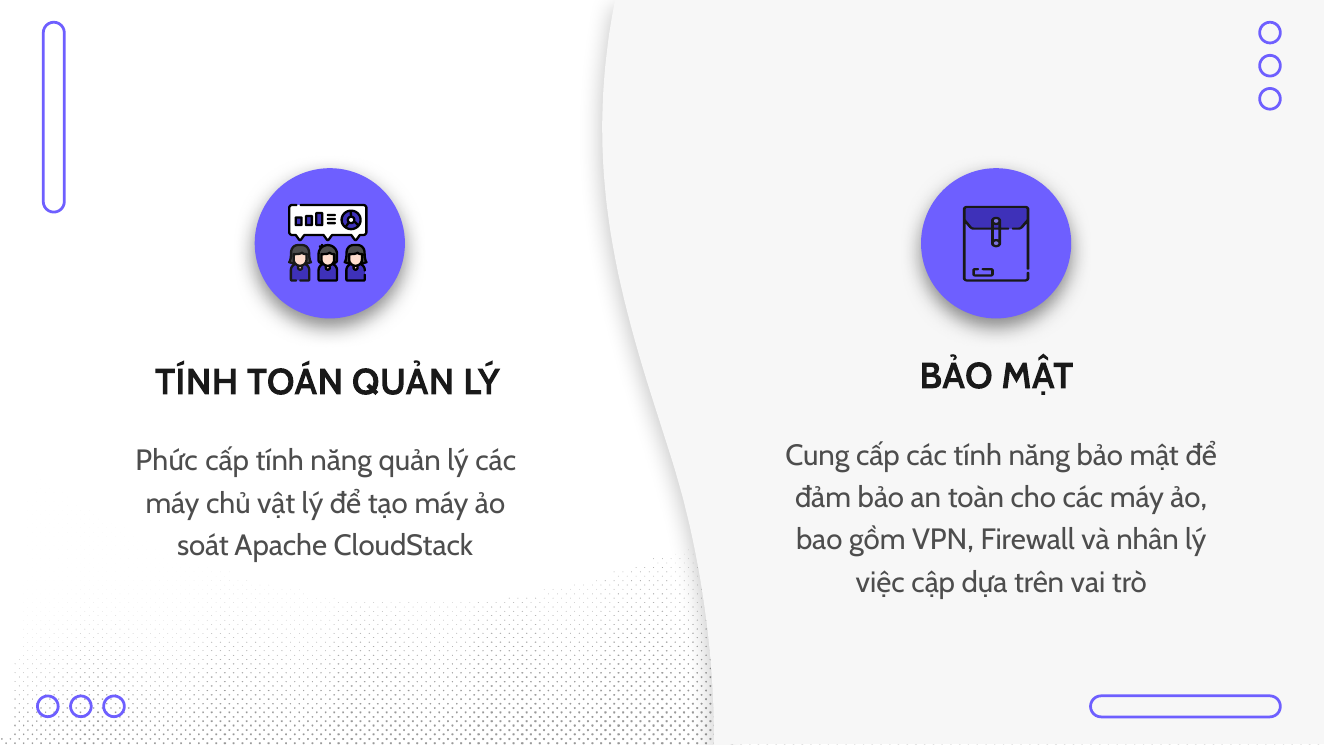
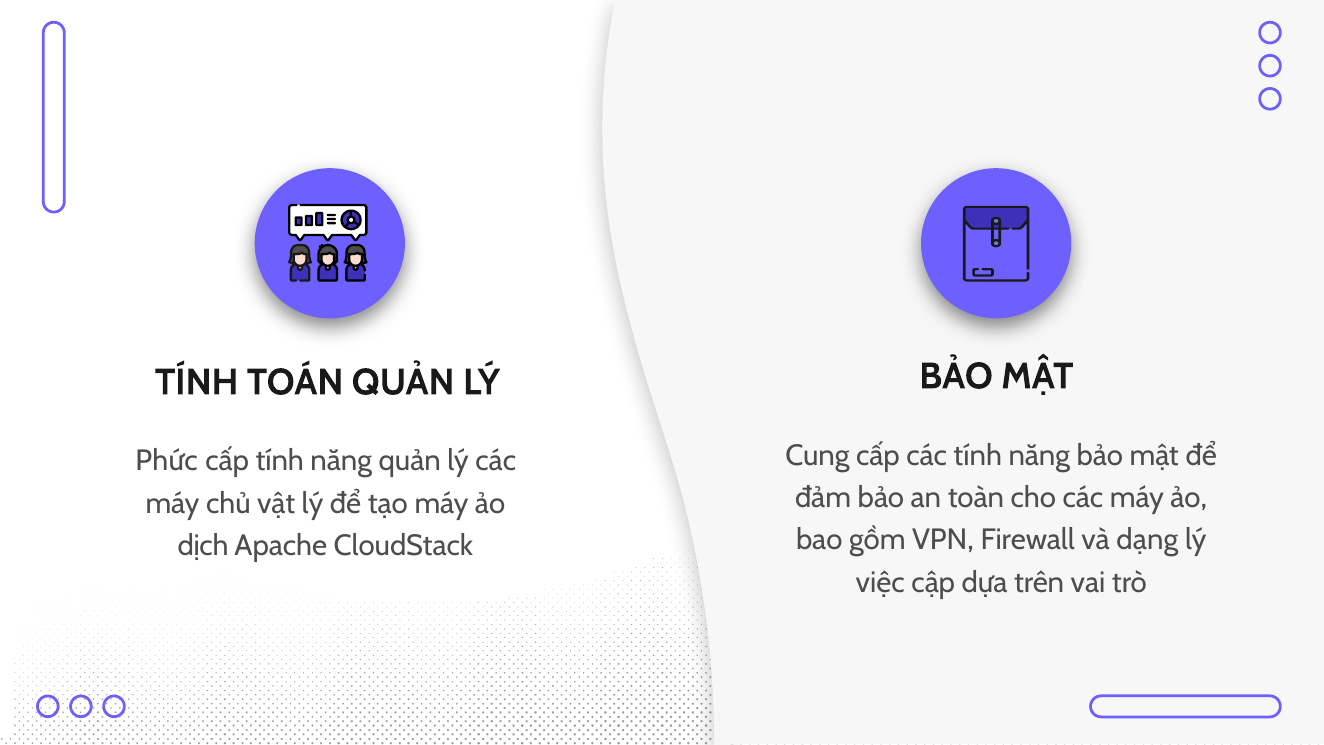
nhân: nhân -> dạng
soát: soát -> dịch
